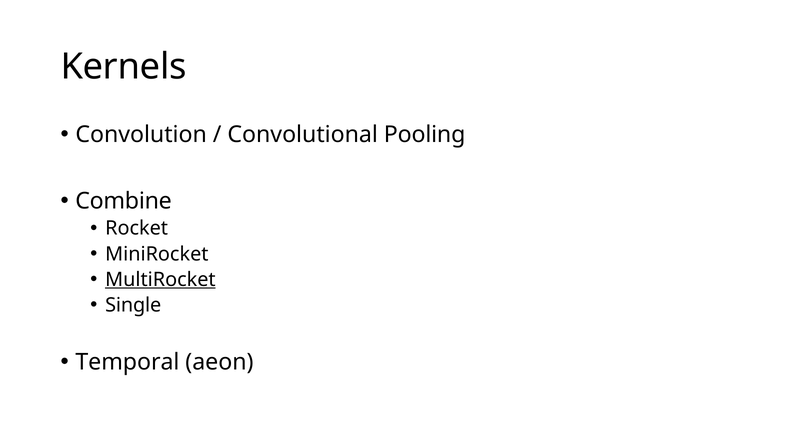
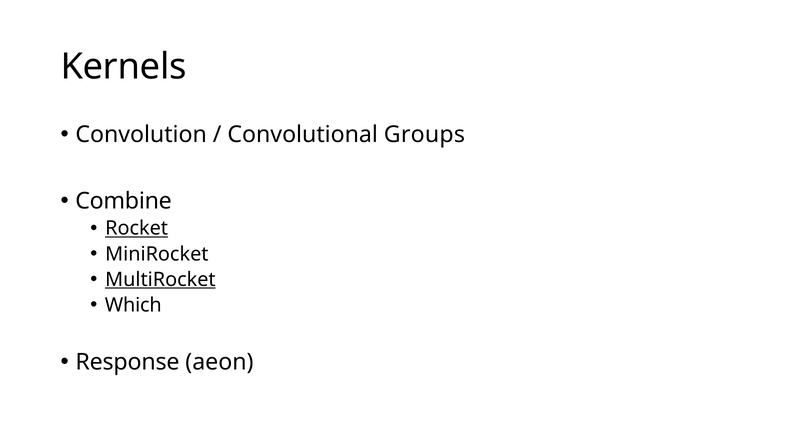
Pooling: Pooling -> Groups
Rocket underline: none -> present
Single: Single -> Which
Temporal: Temporal -> Response
